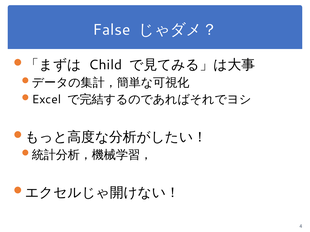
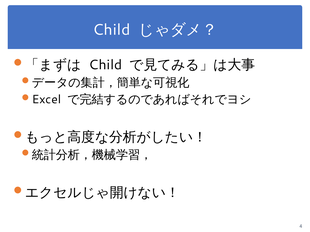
False at (112, 30): False -> Child
